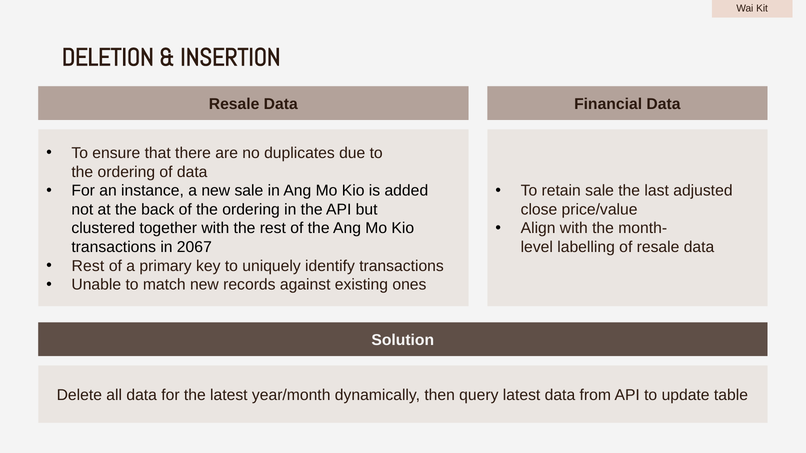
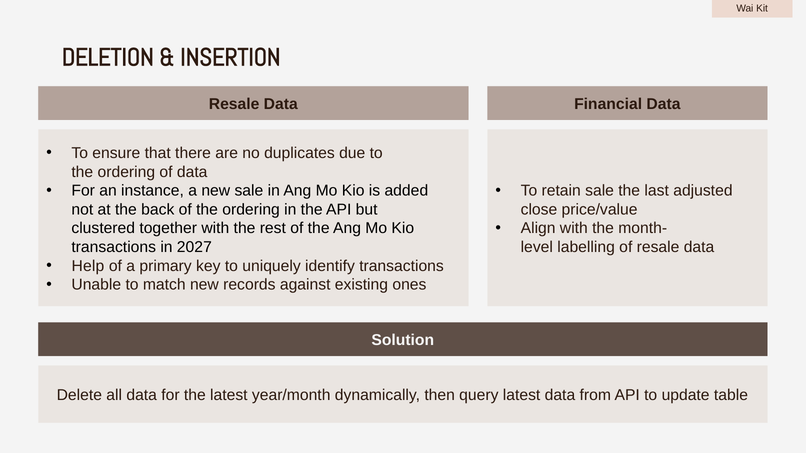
2067: 2067 -> 2027
Rest at (88, 266): Rest -> Help
